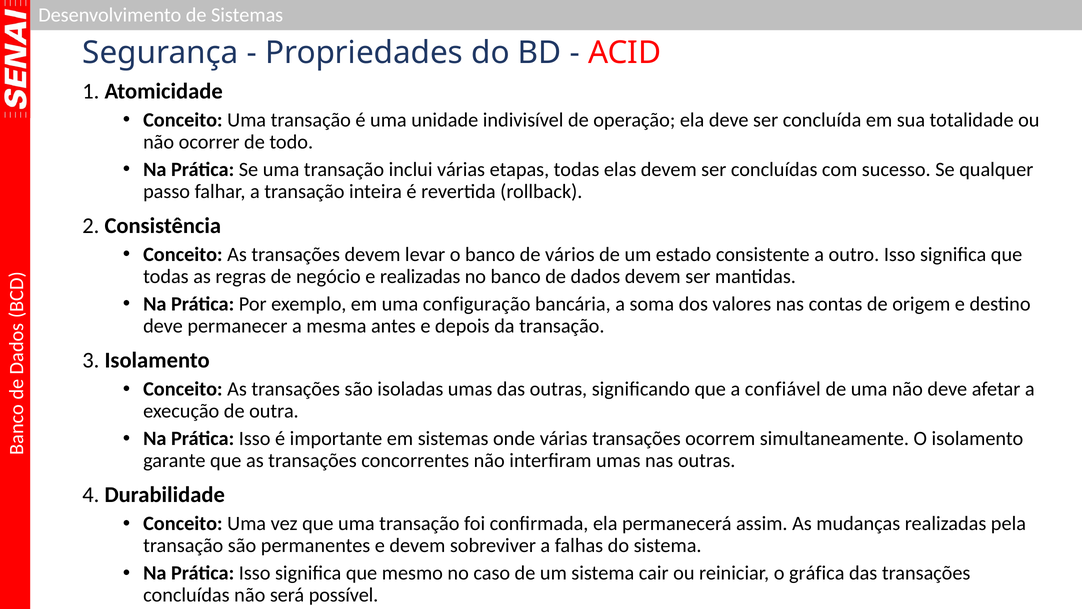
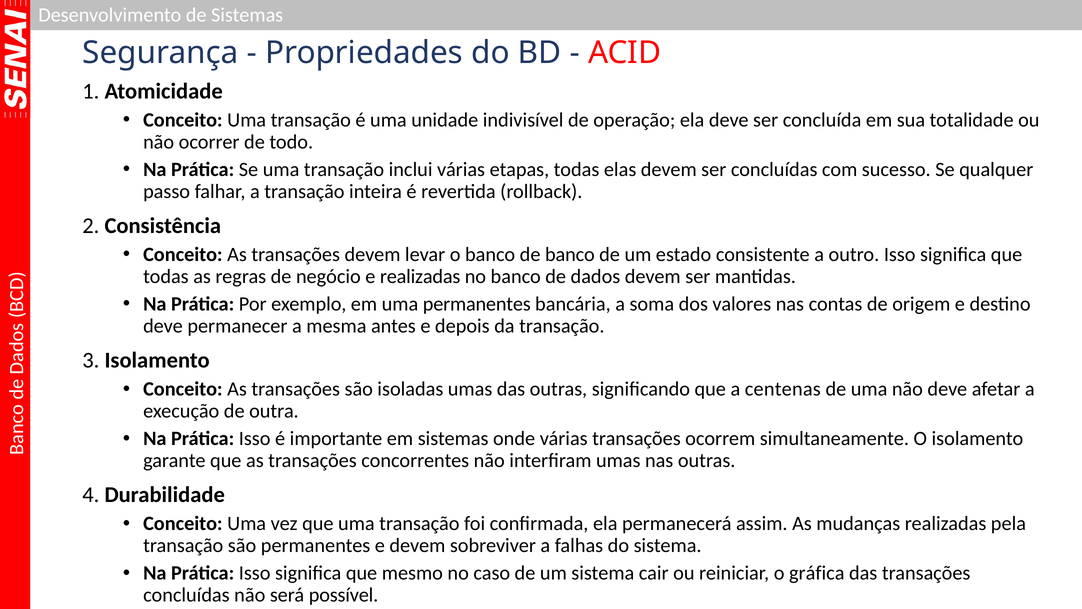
de vários: vários -> banco
uma configuração: configuração -> permanentes
confiável: confiável -> centenas
